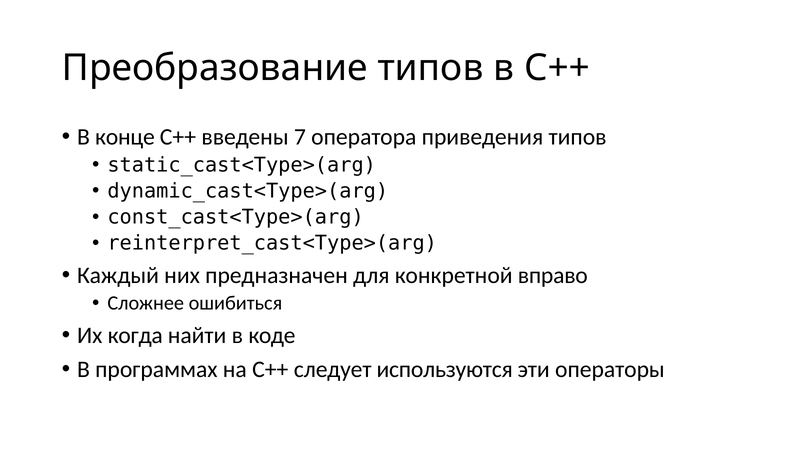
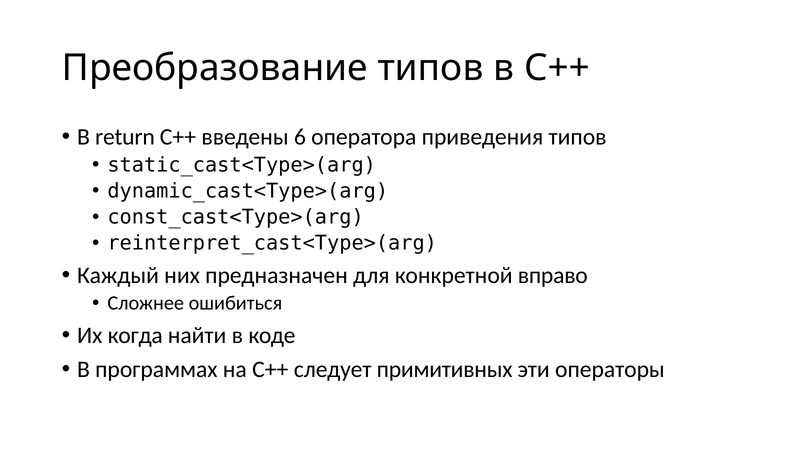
конце: конце -> return
7: 7 -> 6
используются: используются -> примитивных
